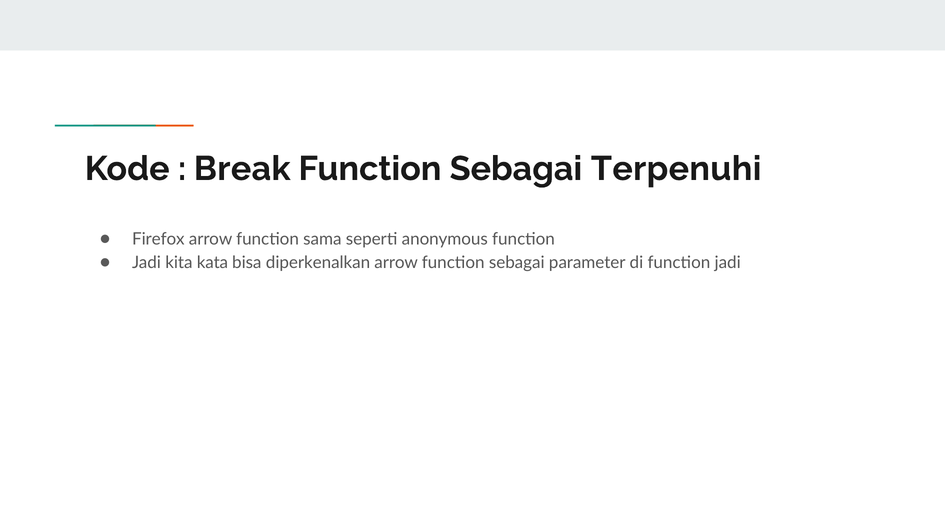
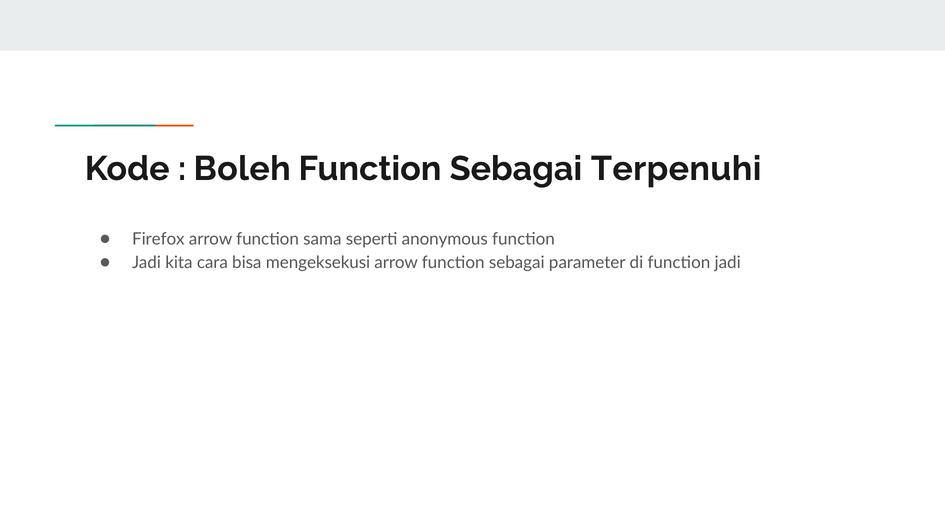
Break: Break -> Boleh
kata: kata -> cara
diperkenalkan: diperkenalkan -> mengeksekusi
